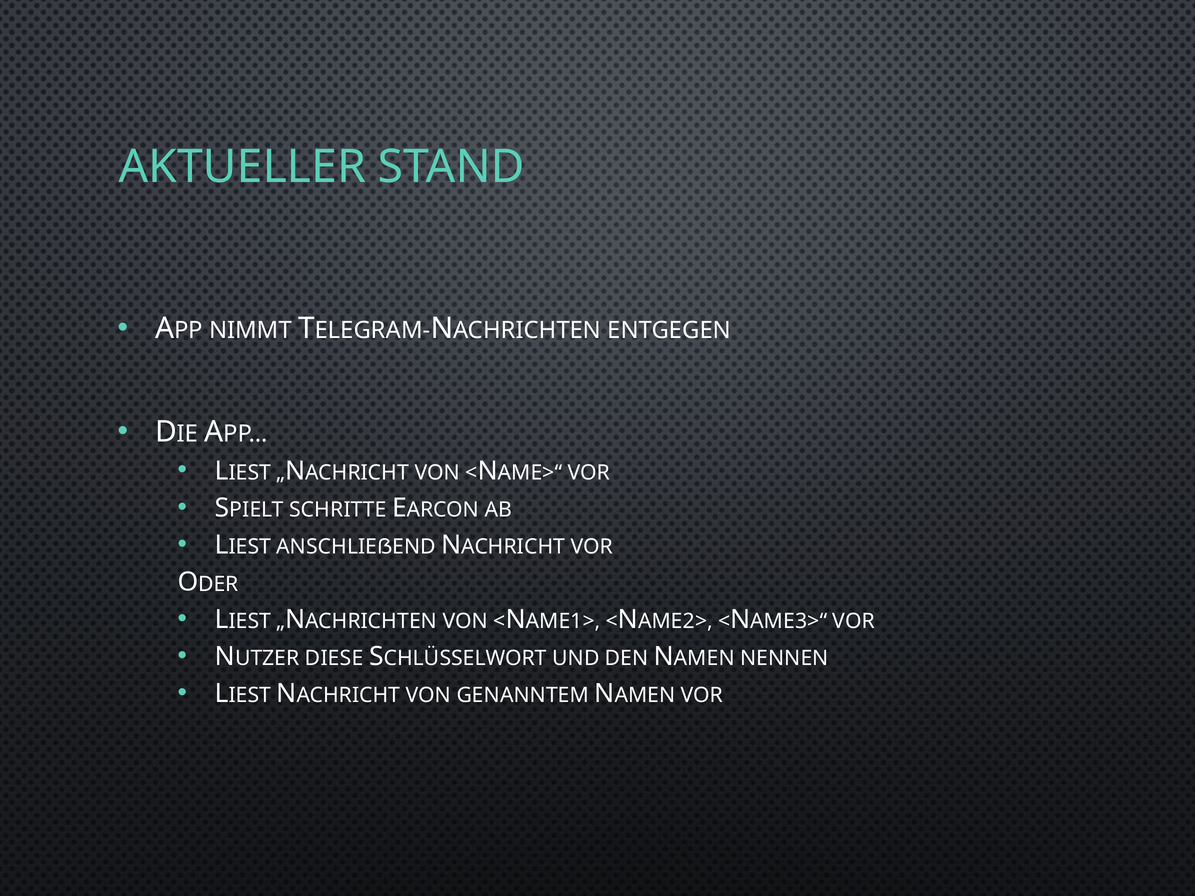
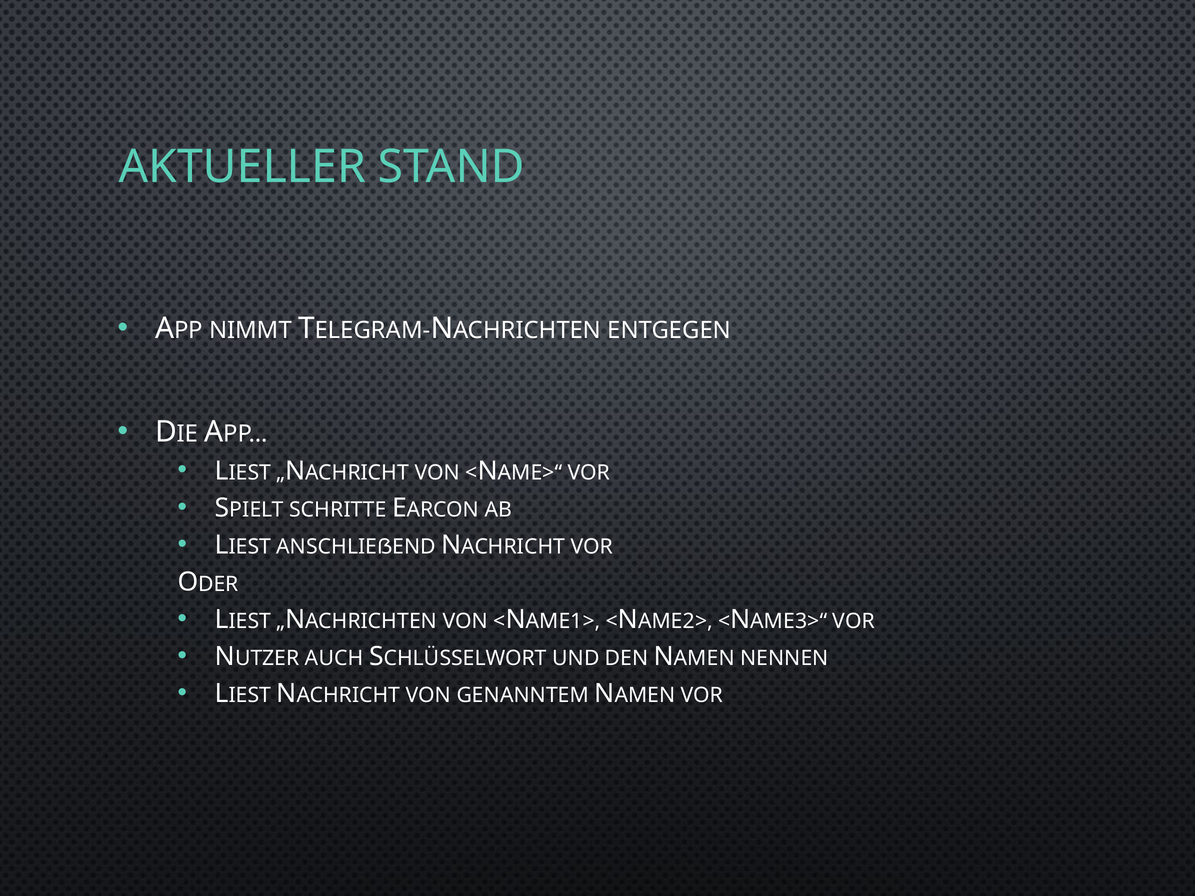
DIESE: DIESE -> AUCH
